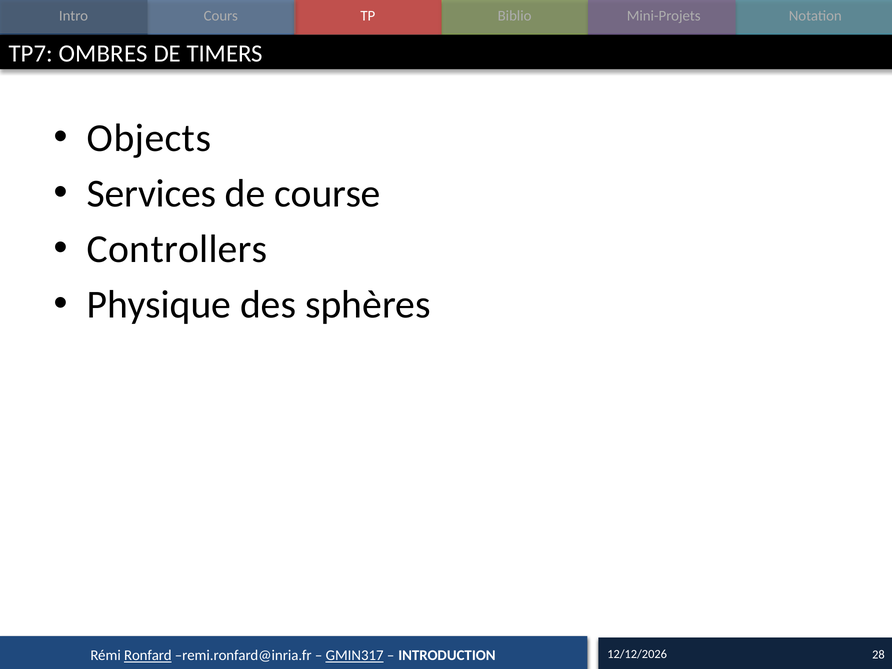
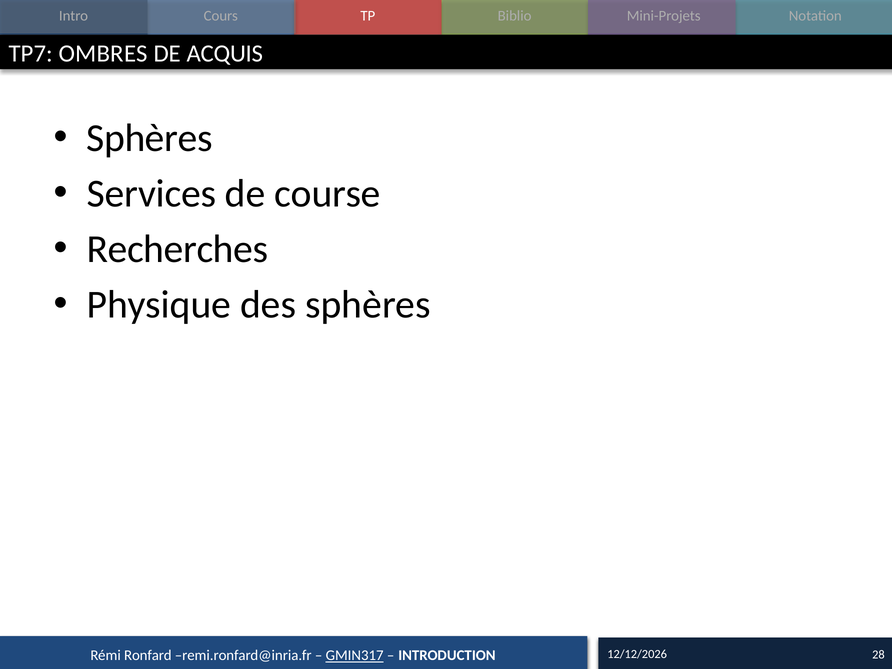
TIMERS: TIMERS -> ACQUIS
Objects at (149, 138): Objects -> Sphères
Controllers: Controllers -> Recherches
Ronfard underline: present -> none
